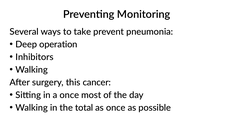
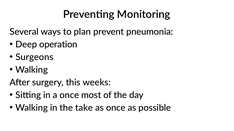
take: take -> plan
Inhibitors: Inhibitors -> Surgeons
cancer: cancer -> weeks
total: total -> take
